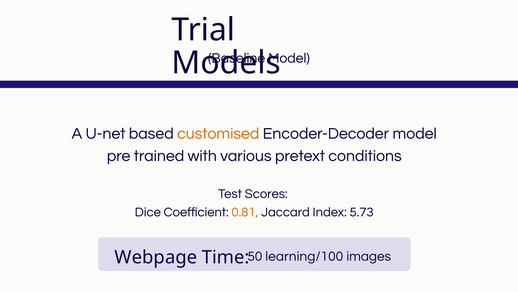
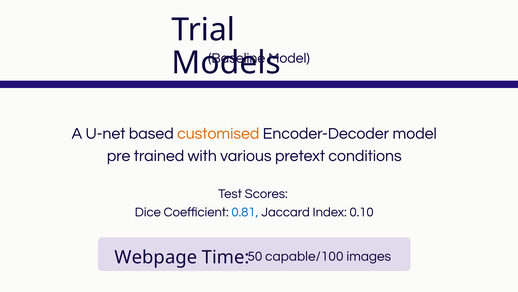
0.81 colour: orange -> blue
5.73: 5.73 -> 0.10
learning/100: learning/100 -> capable/100
